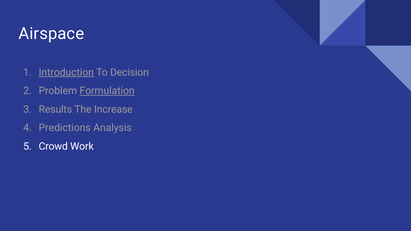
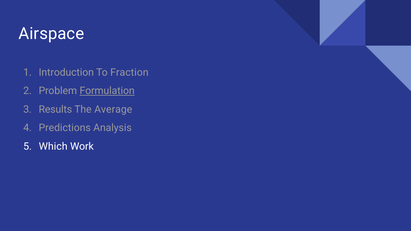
Introduction underline: present -> none
Decision: Decision -> Fraction
Increase: Increase -> Average
Crowd: Crowd -> Which
